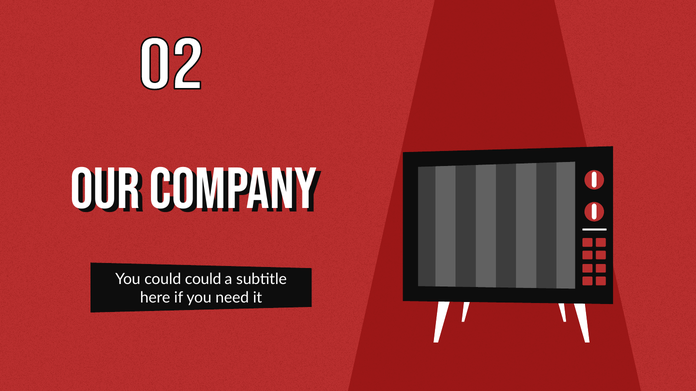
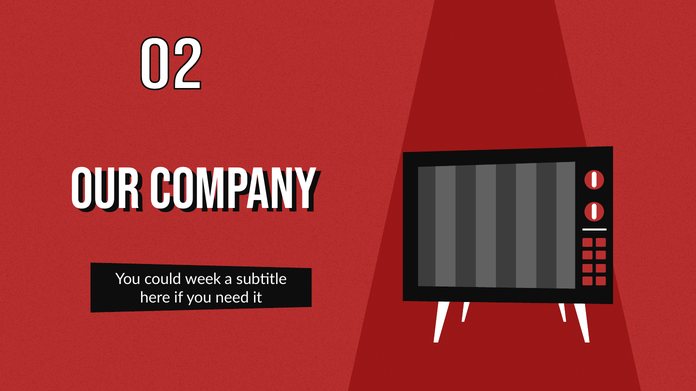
could could: could -> week
